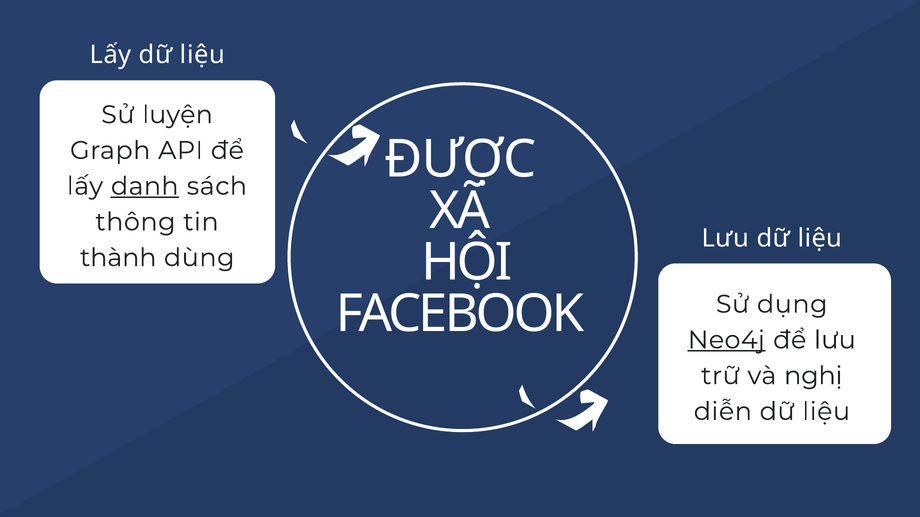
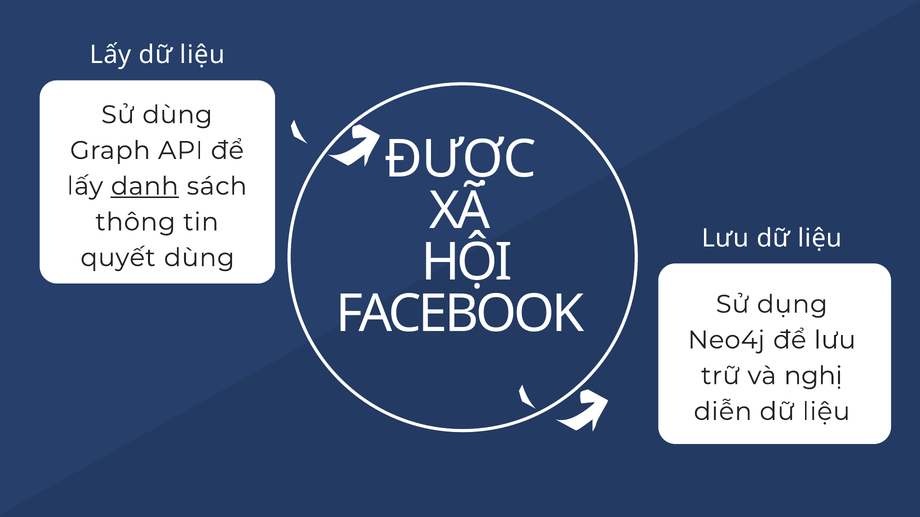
Sử luyện: luyện -> dùng
thành: thành -> quyết
Neo4j underline: present -> none
